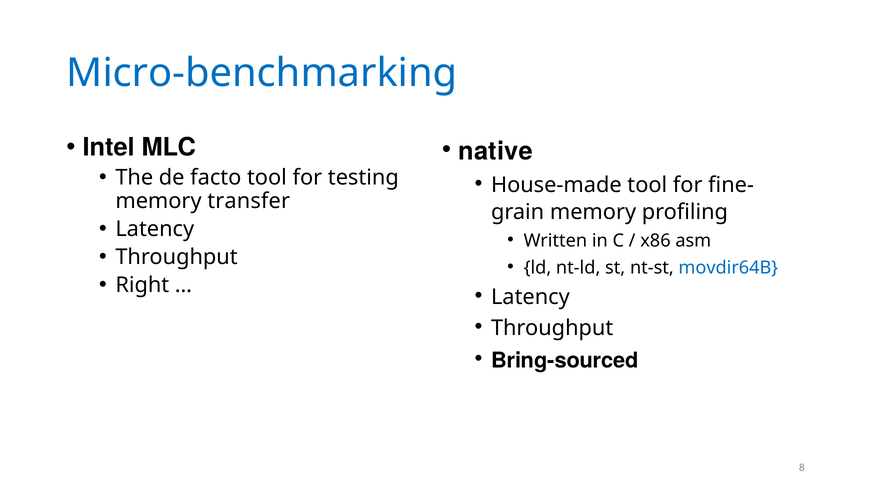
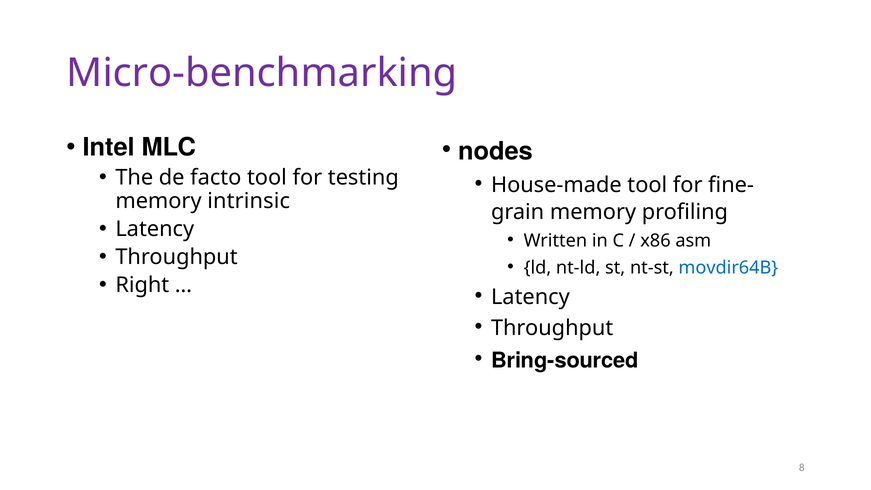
Micro-benchmarking colour: blue -> purple
native: native -> nodes
transfer: transfer -> intrinsic
